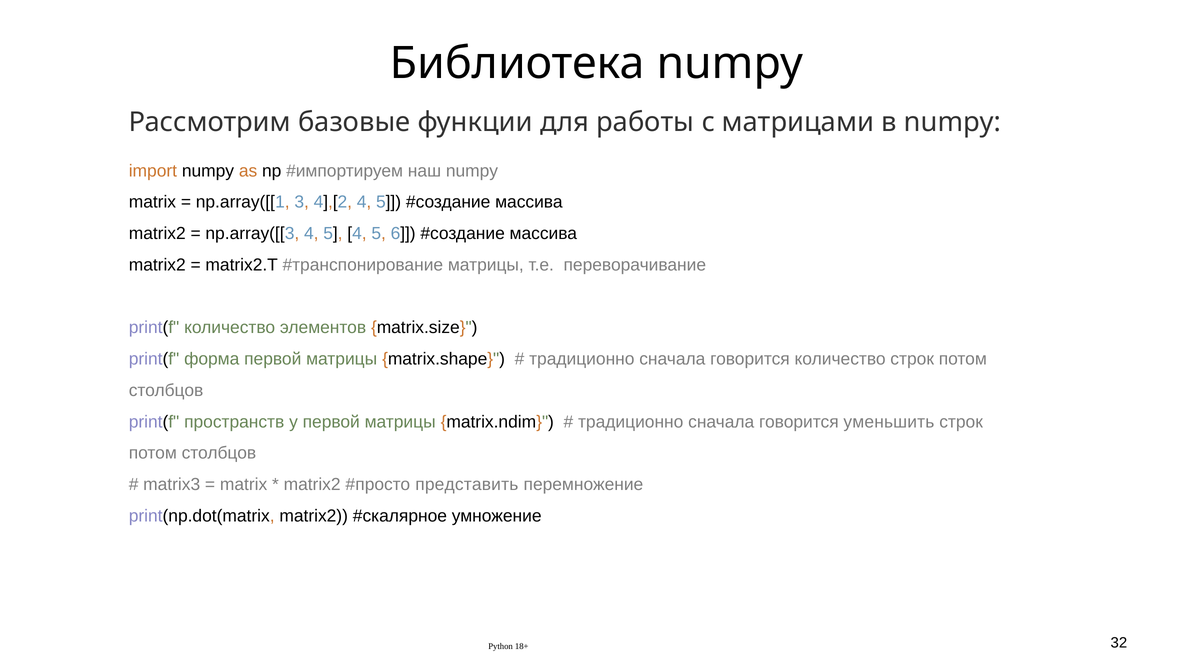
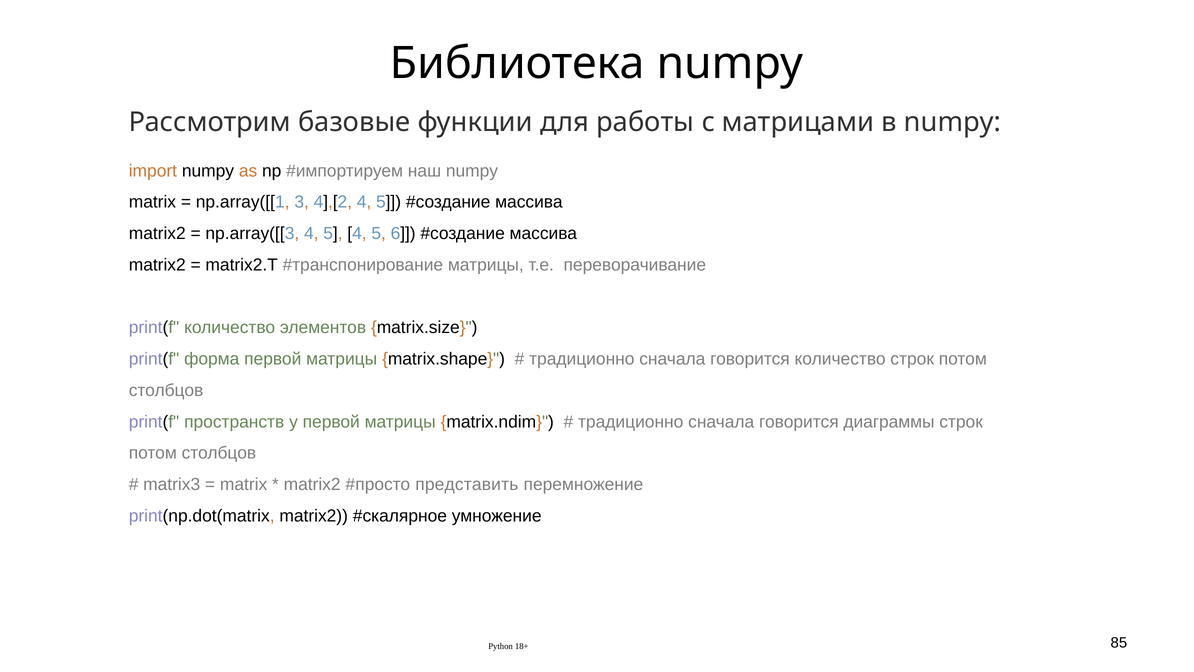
уменьшить: уменьшить -> диаграммы
32: 32 -> 85
